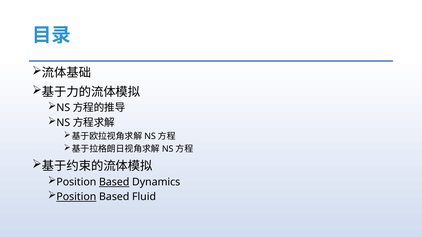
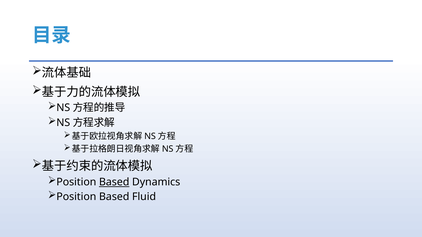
Position at (76, 197) underline: present -> none
